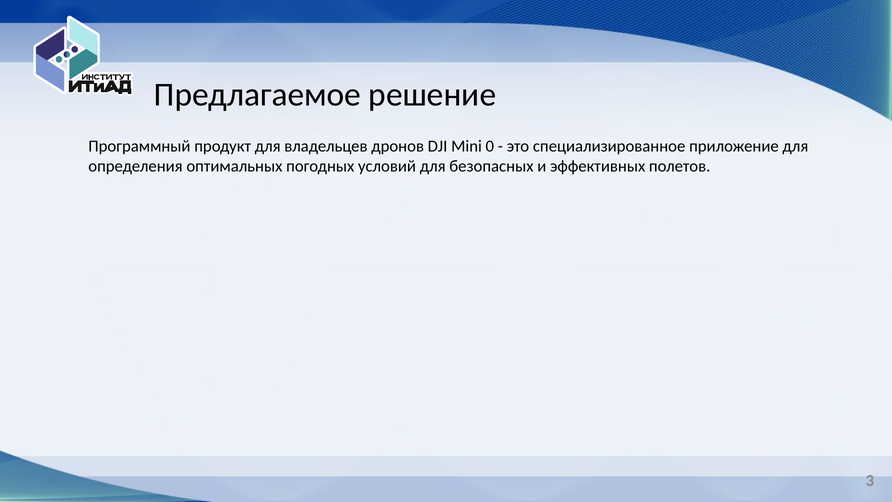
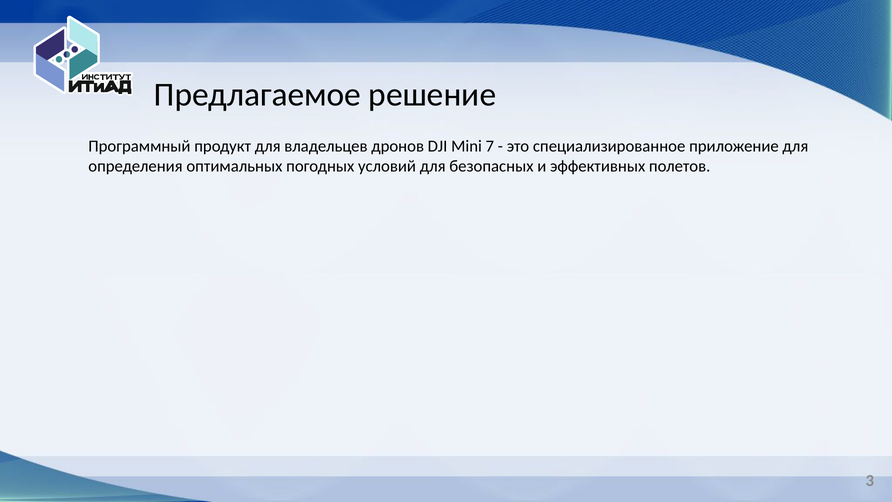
0: 0 -> 7
